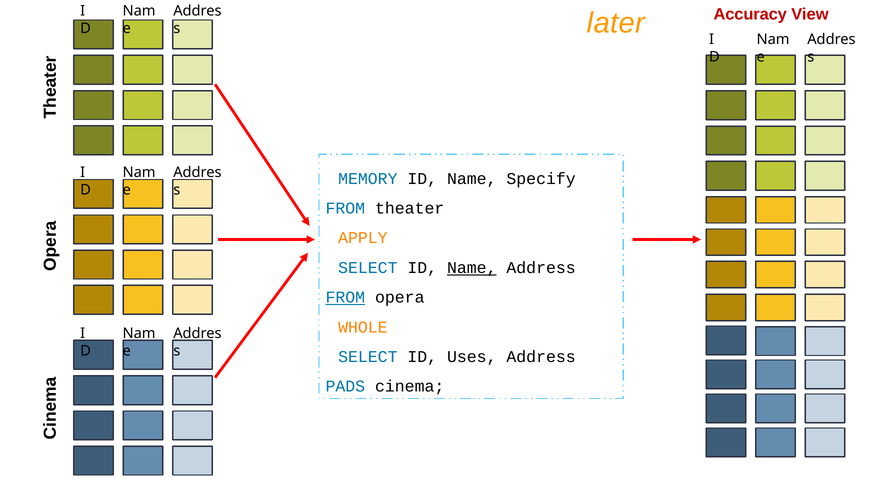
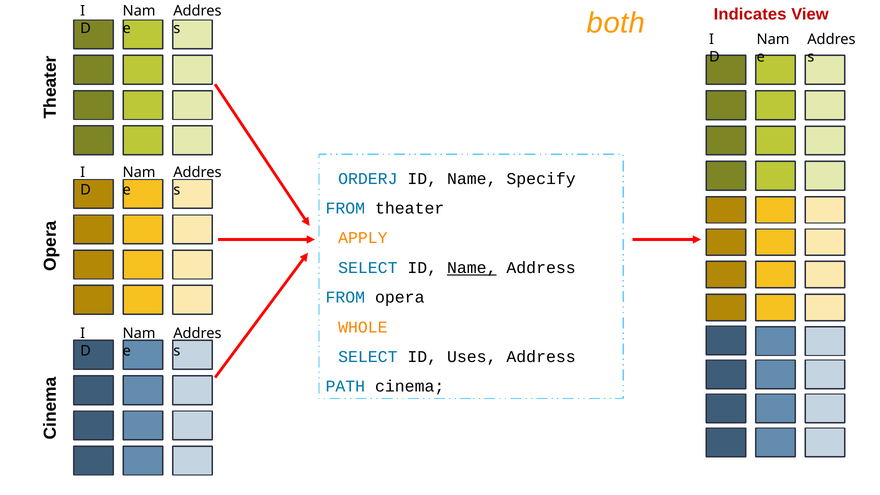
Accuracy: Accuracy -> Indicates
later: later -> both
MEMORY: MEMORY -> ORDERJ
FROM at (345, 297) underline: present -> none
PADS: PADS -> PATH
